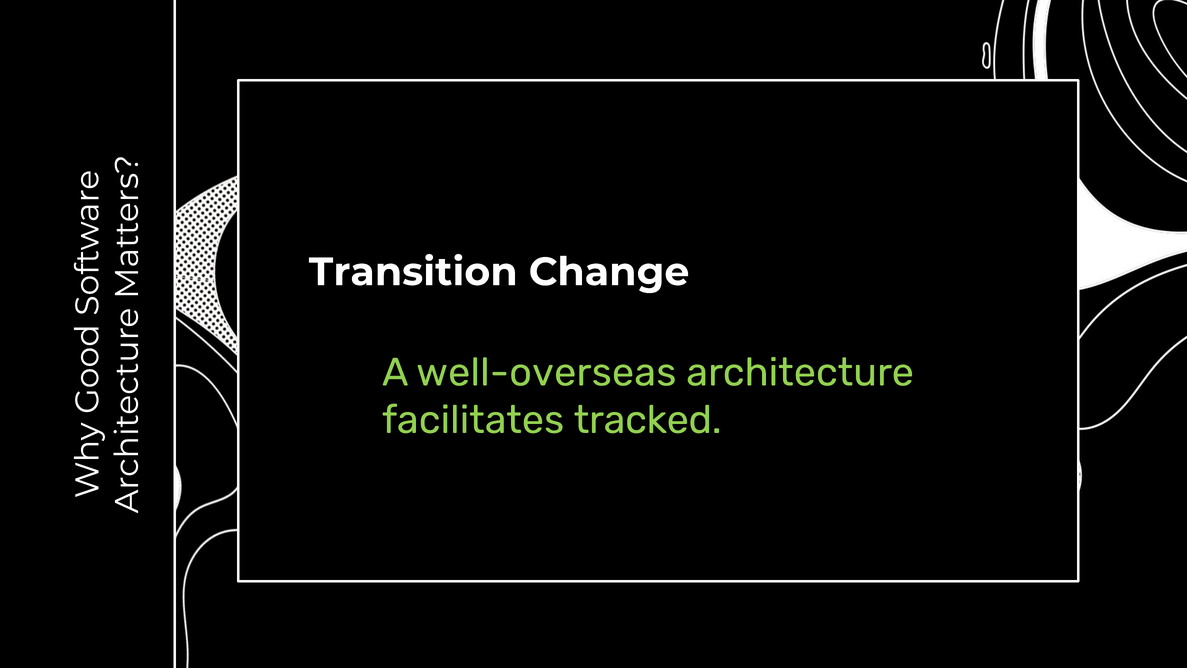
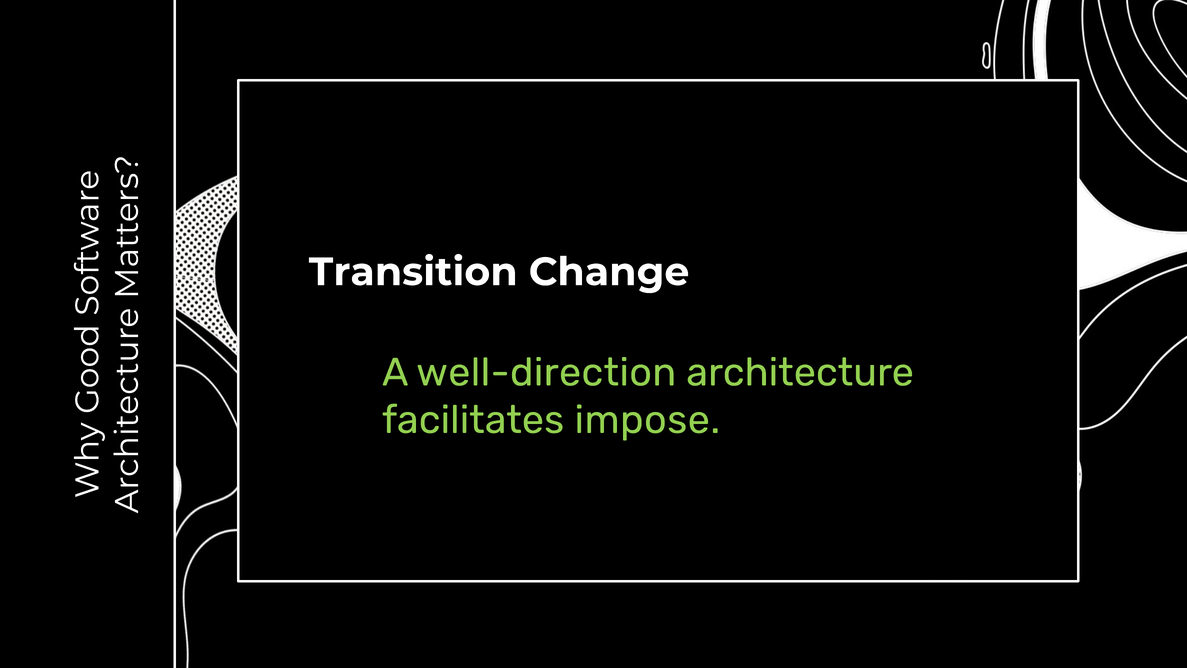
well-overseas: well-overseas -> well-direction
tracked: tracked -> impose
